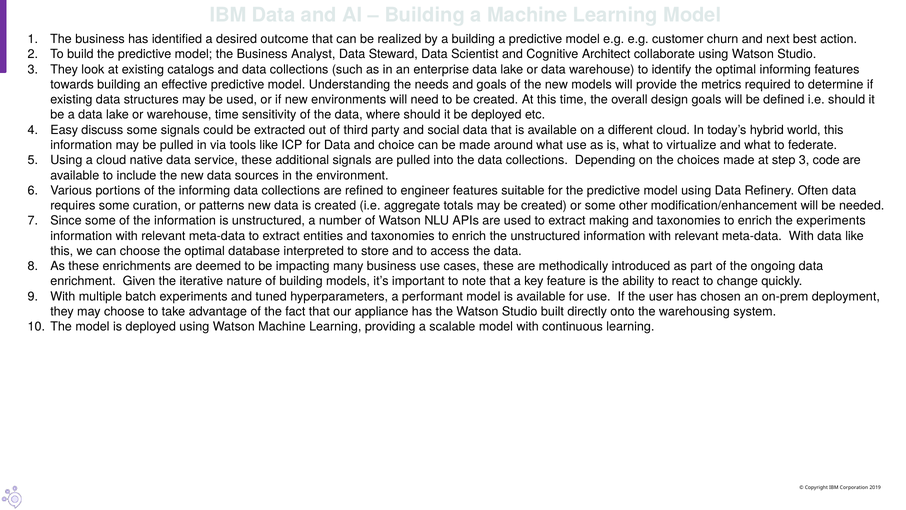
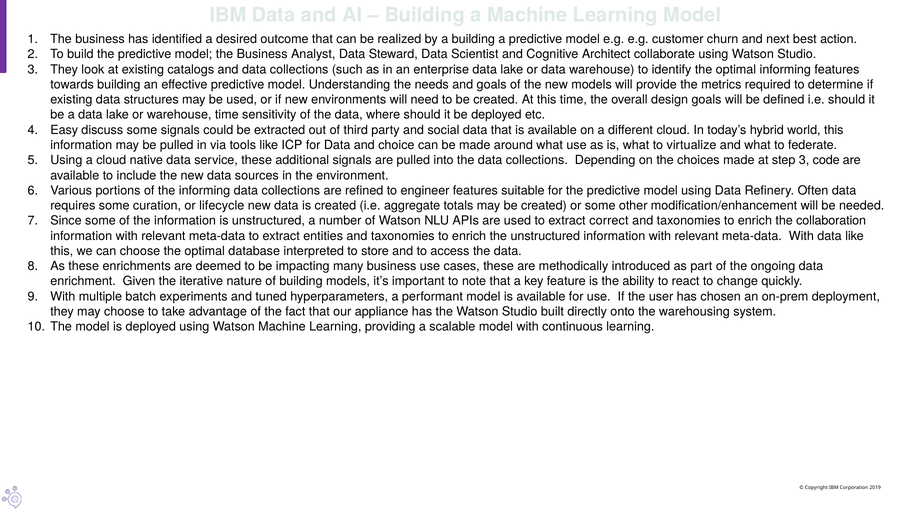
patterns: patterns -> lifecycle
making: making -> correct
the experiments: experiments -> collaboration
